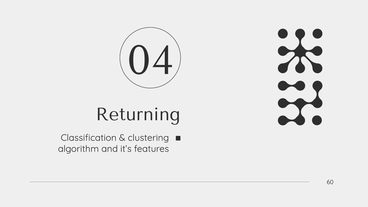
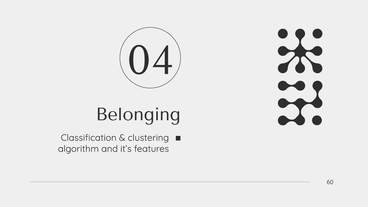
Returning: Returning -> Belonging
